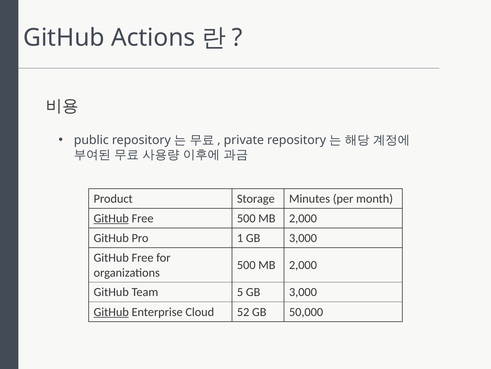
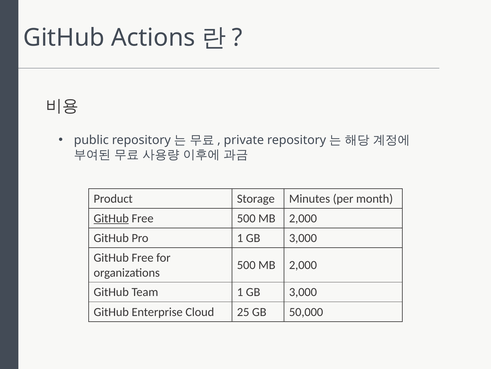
Team 5: 5 -> 1
GitHub at (111, 311) underline: present -> none
52: 52 -> 25
